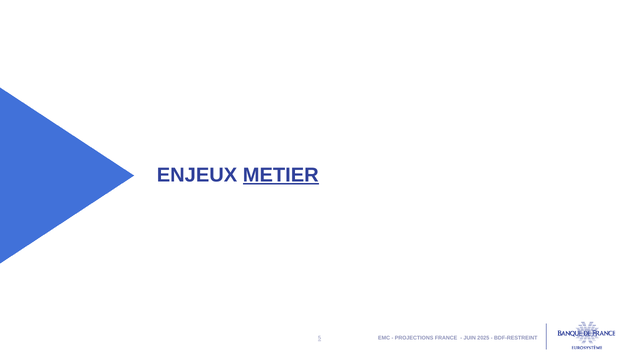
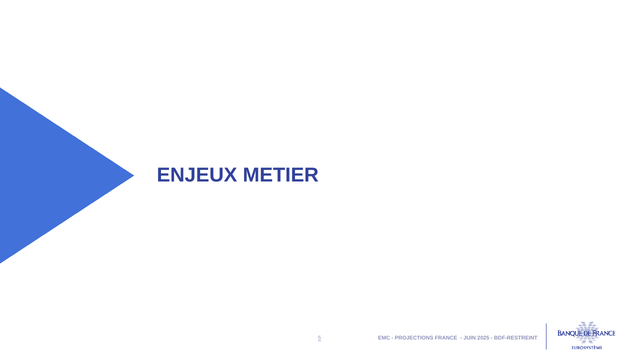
METIER underline: present -> none
